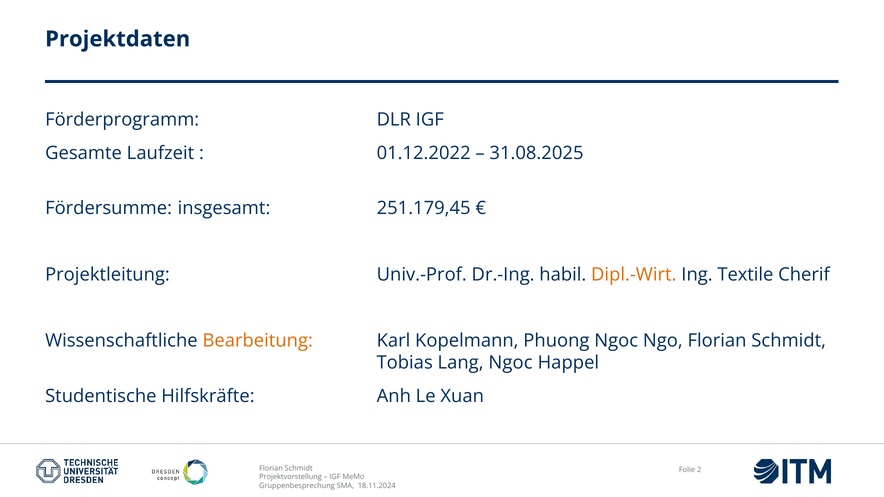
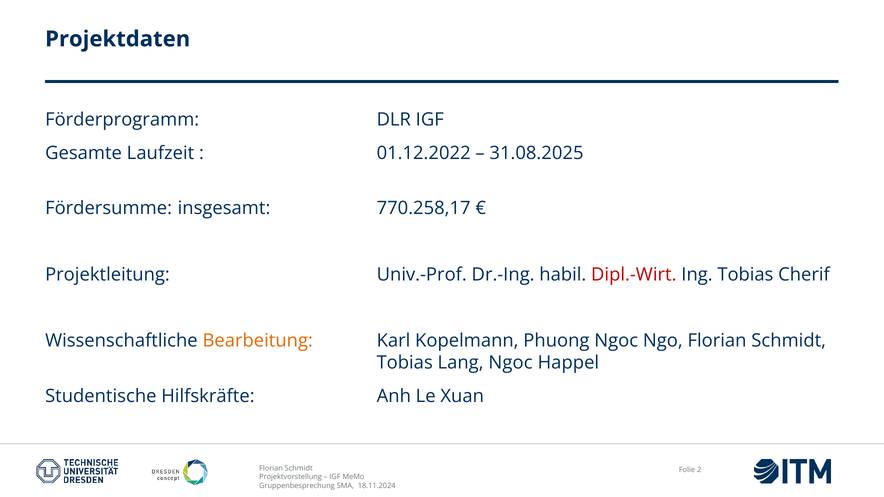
251.179,45: 251.179,45 -> 770.258,17
Dipl.-Wirt colour: orange -> red
Ing Textile: Textile -> Tobias
